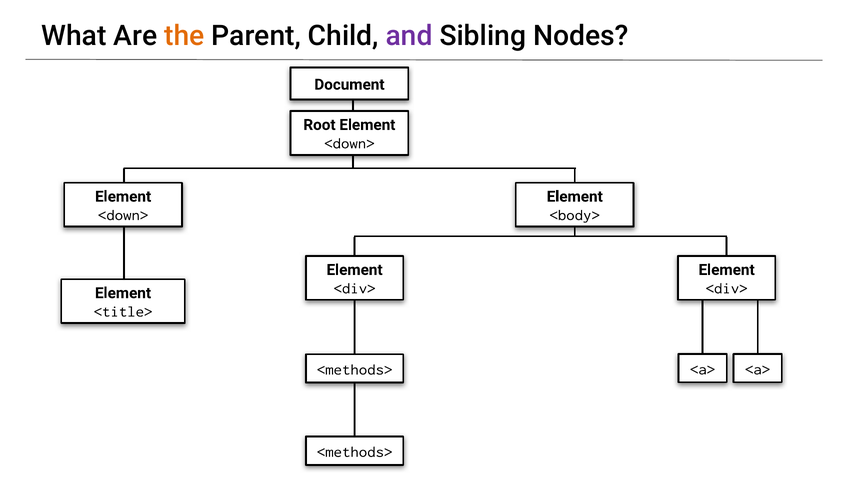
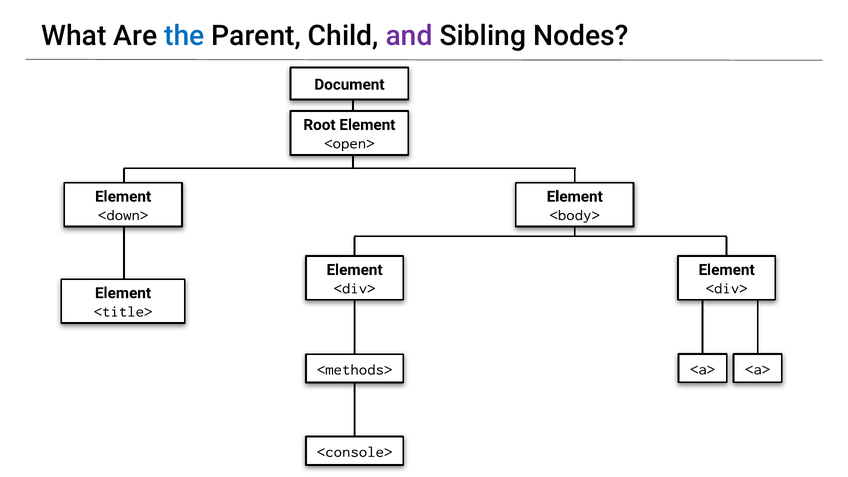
the colour: orange -> blue
<down> at (349, 143): <down> -> <open>
<methods> at (355, 452): <methods> -> <console>
